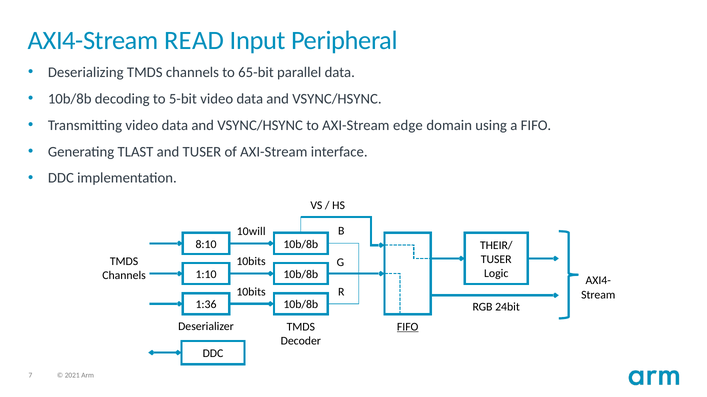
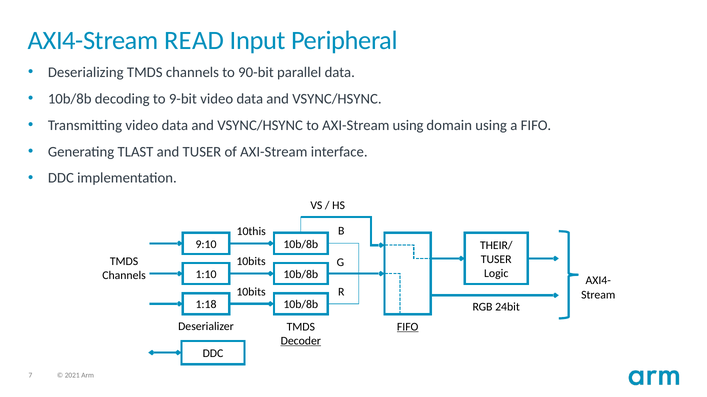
65-bit: 65-bit -> 90-bit
5-bit: 5-bit -> 9-bit
AXI-Stream edge: edge -> using
10will: 10will -> 10this
8:10: 8:10 -> 9:10
1:36: 1:36 -> 1:18
Decoder underline: none -> present
